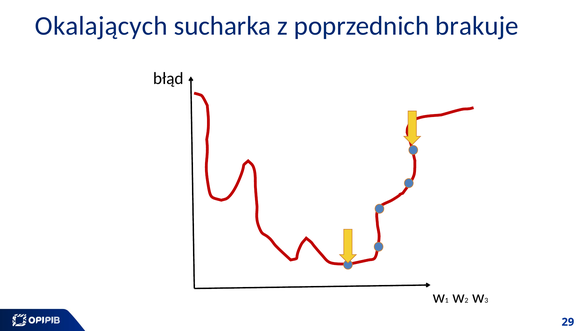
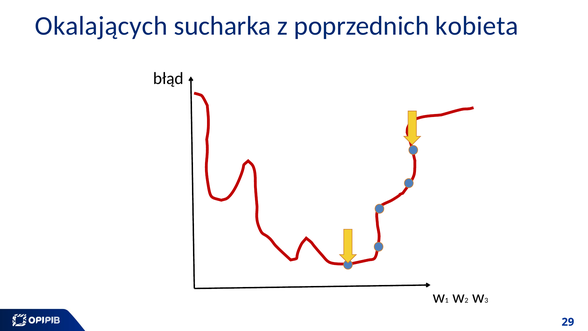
brakuje: brakuje -> kobieta
